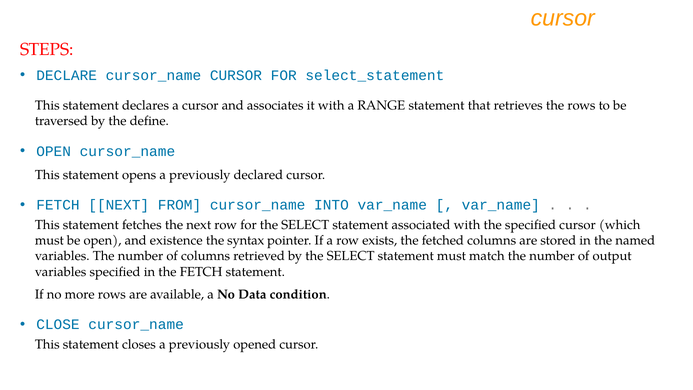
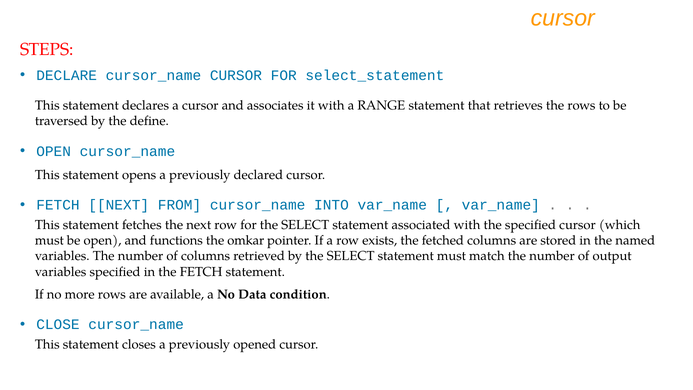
existence: existence -> functions
syntax: syntax -> omkar
